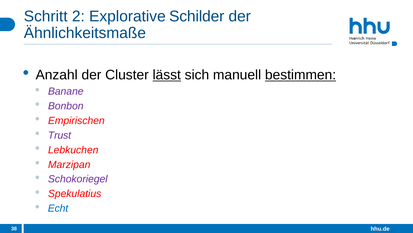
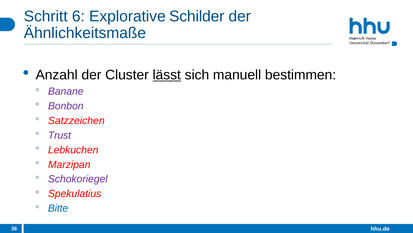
2: 2 -> 6
bestimmen underline: present -> none
Empirischen: Empirischen -> Satzzeichen
Echt: Echt -> Bitte
